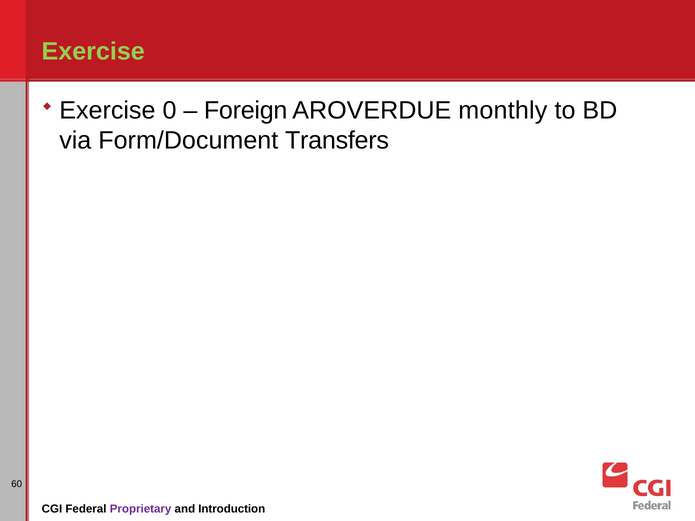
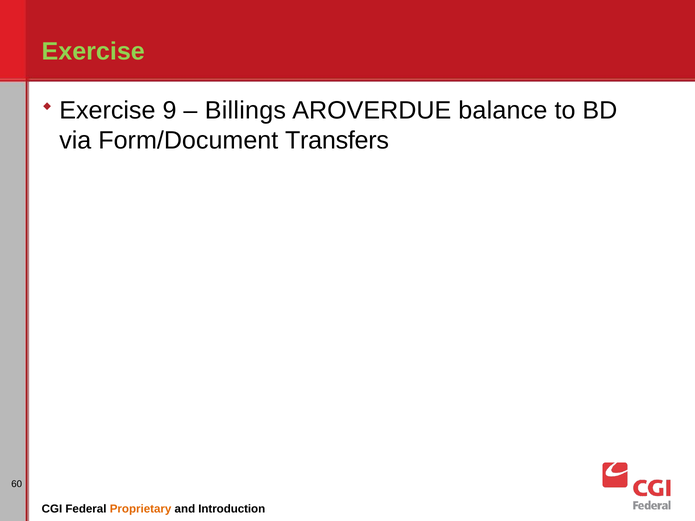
0: 0 -> 9
Foreign: Foreign -> Billings
monthly: monthly -> balance
Proprietary colour: purple -> orange
